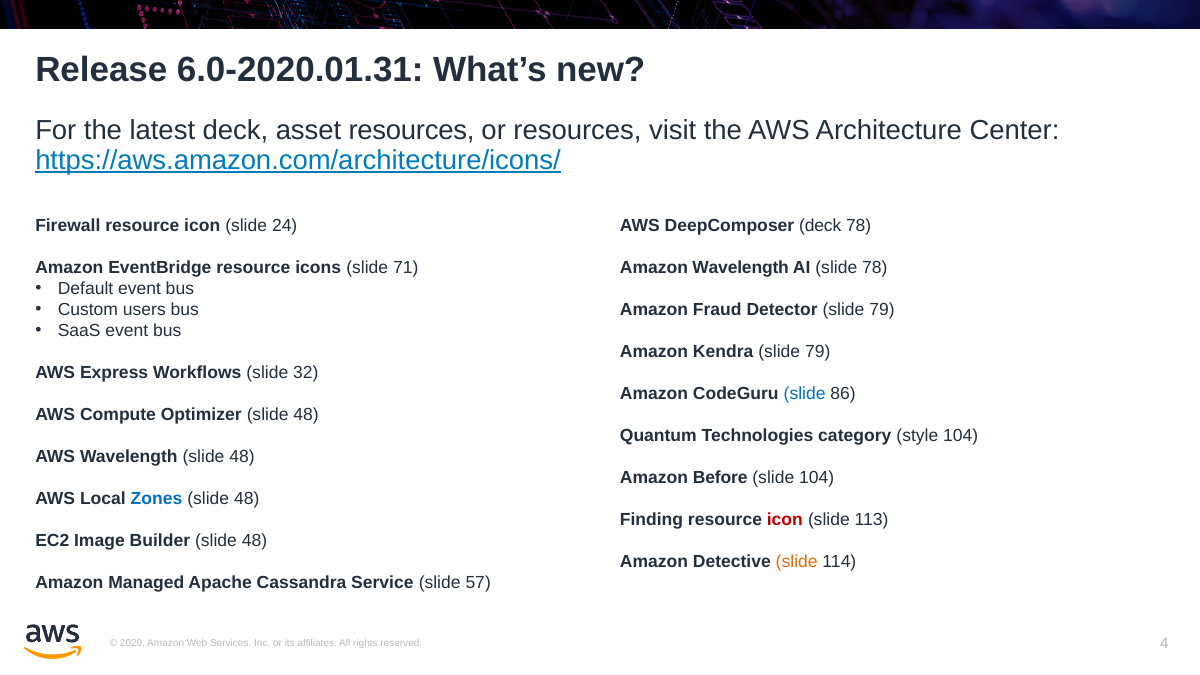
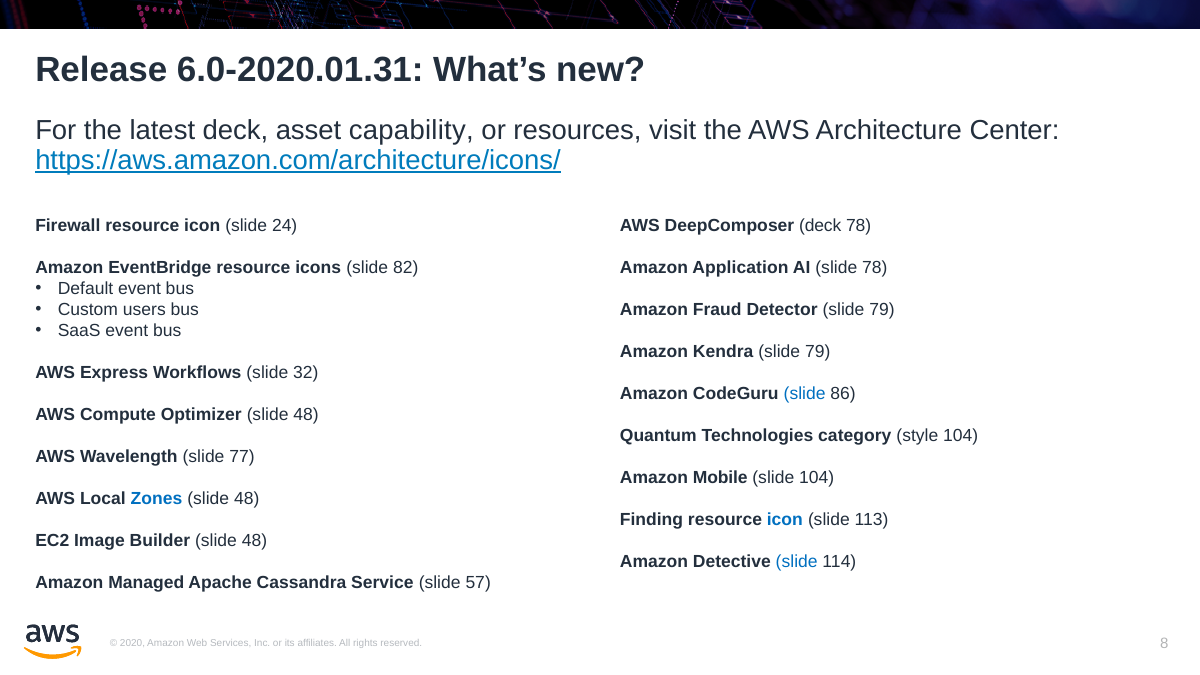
asset resources: resources -> capability
71: 71 -> 82
Amazon Wavelength: Wavelength -> Application
Wavelength slide 48: 48 -> 77
Before: Before -> Mobile
icon at (785, 520) colour: red -> blue
slide at (797, 562) colour: orange -> blue
4: 4 -> 8
